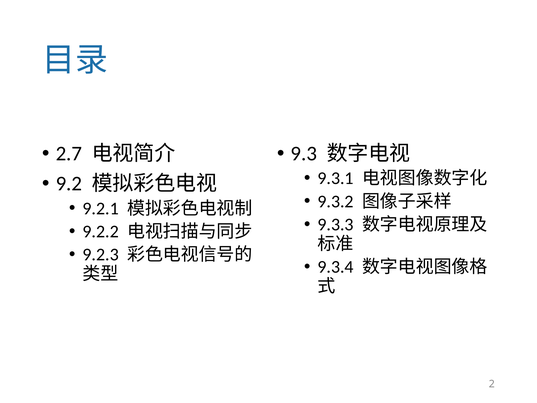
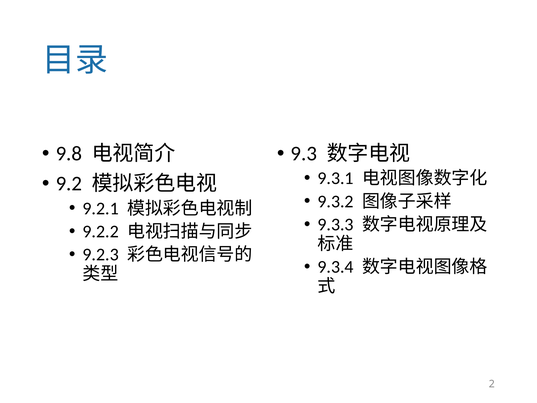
2.7: 2.7 -> 9.8
